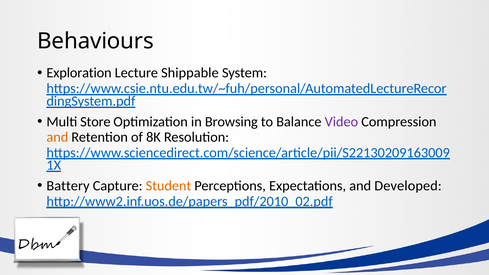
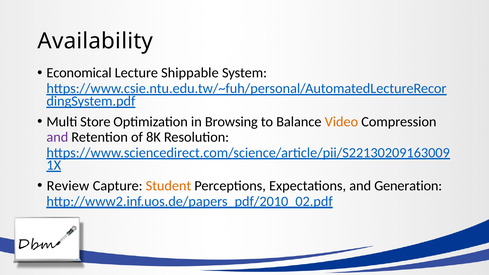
Behaviours: Behaviours -> Availability
Exploration: Exploration -> Economical
Video colour: purple -> orange
and at (57, 137) colour: orange -> purple
Battery: Battery -> Review
Developed: Developed -> Generation
